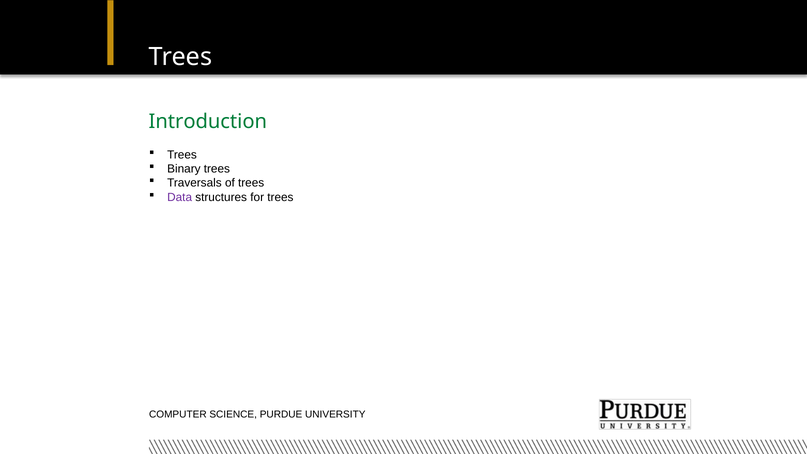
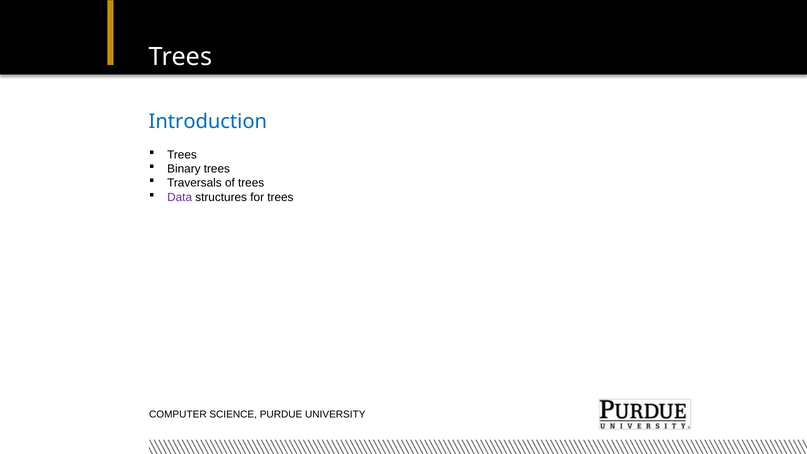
Introduction colour: green -> blue
